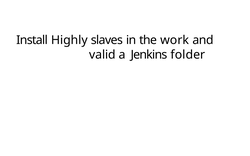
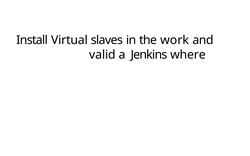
Highly: Highly -> Virtual
folder: folder -> where
